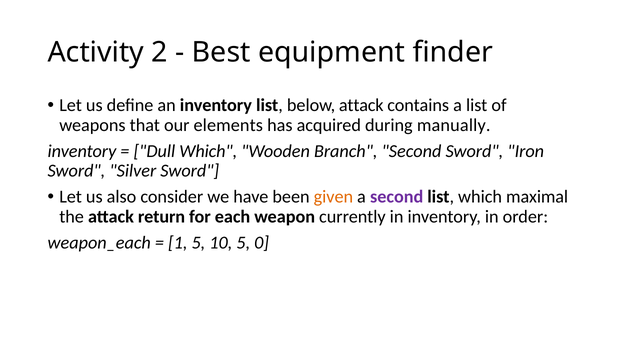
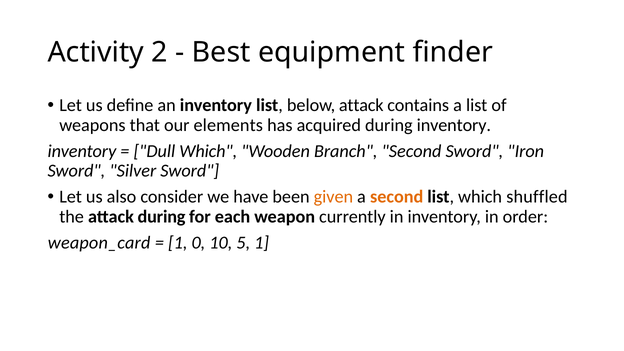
during manually: manually -> inventory
second at (397, 197) colour: purple -> orange
maximal: maximal -> shuffled
attack return: return -> during
weapon_each: weapon_each -> weapon_card
1 5: 5 -> 0
5 0: 0 -> 1
